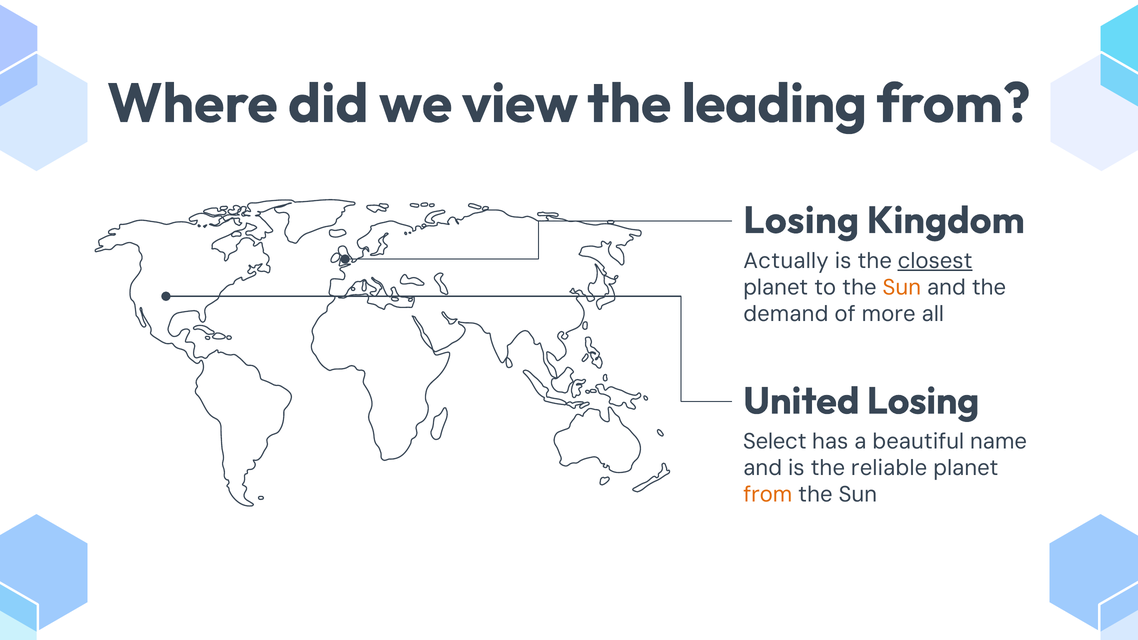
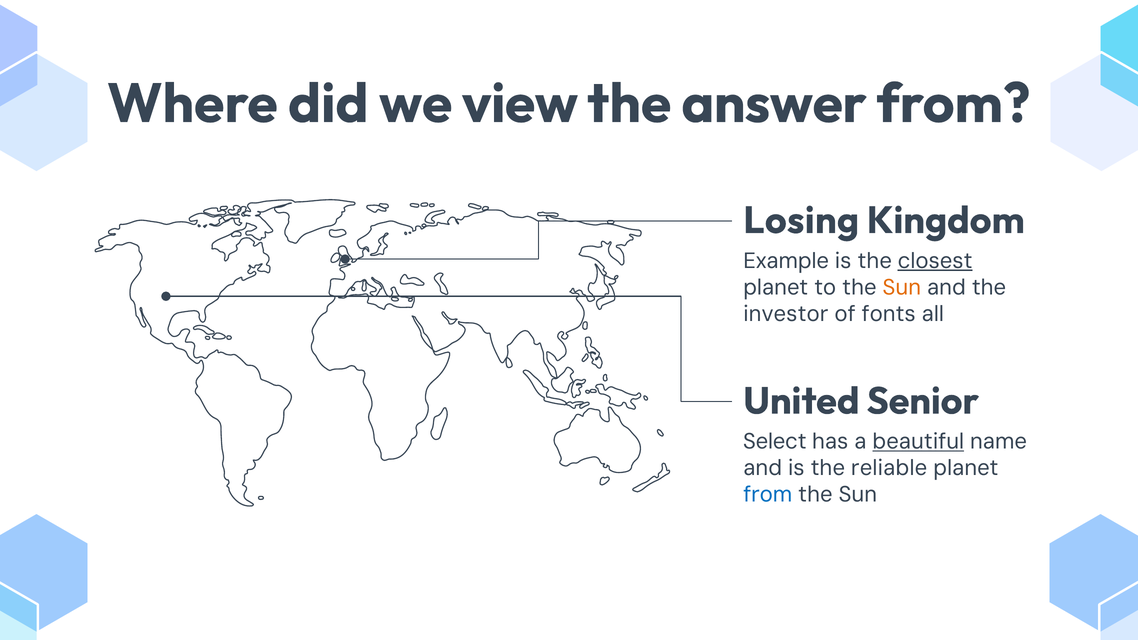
leading: leading -> answer
Actually: Actually -> Example
demand: demand -> investor
more: more -> fonts
United Losing: Losing -> Senior
beautiful underline: none -> present
from at (768, 495) colour: orange -> blue
